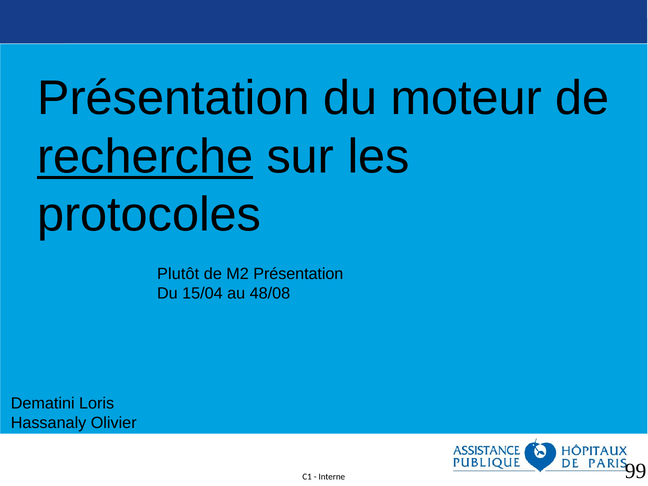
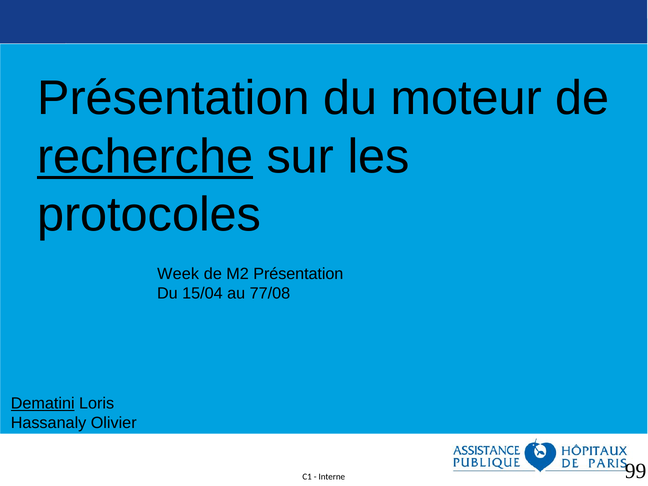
Plutôt: Plutôt -> Week
48/08: 48/08 -> 77/08
Dematini underline: none -> present
